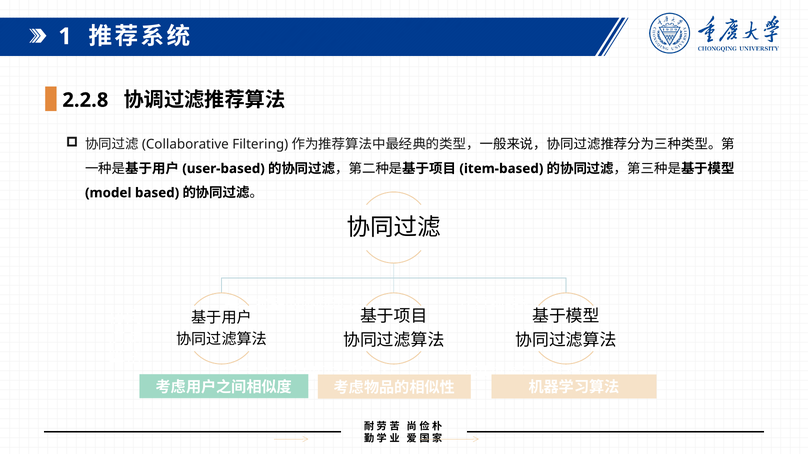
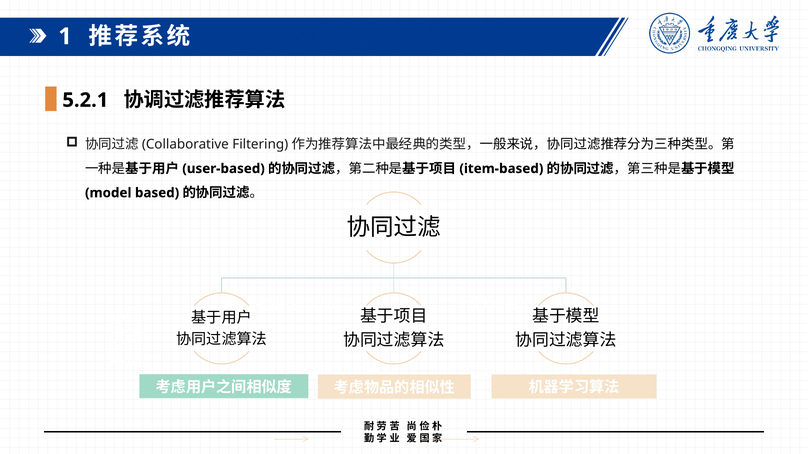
2.2.8: 2.2.8 -> 5.2.1
